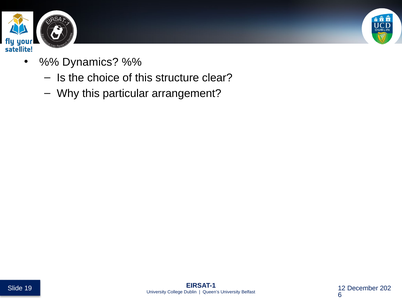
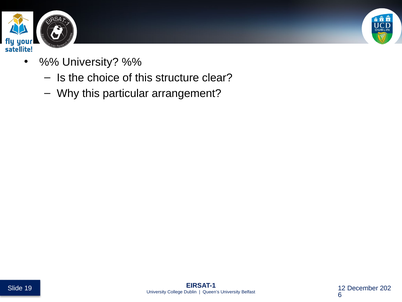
Dynamics at (90, 62): Dynamics -> University
